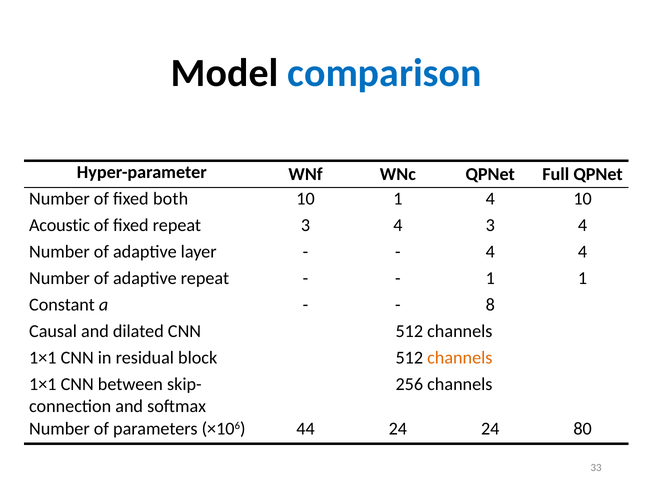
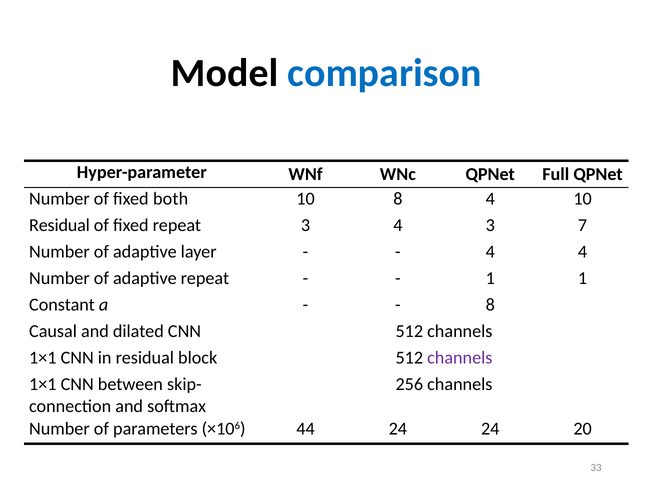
10 1: 1 -> 8
Acoustic at (59, 225): Acoustic -> Residual
4 3 4: 4 -> 7
channels at (460, 358) colour: orange -> purple
80: 80 -> 20
